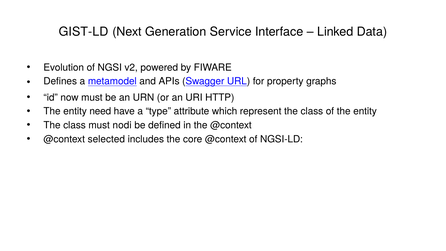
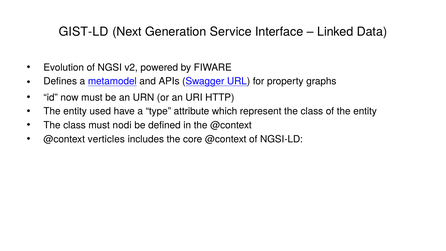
need: need -> used
selected: selected -> verticles
